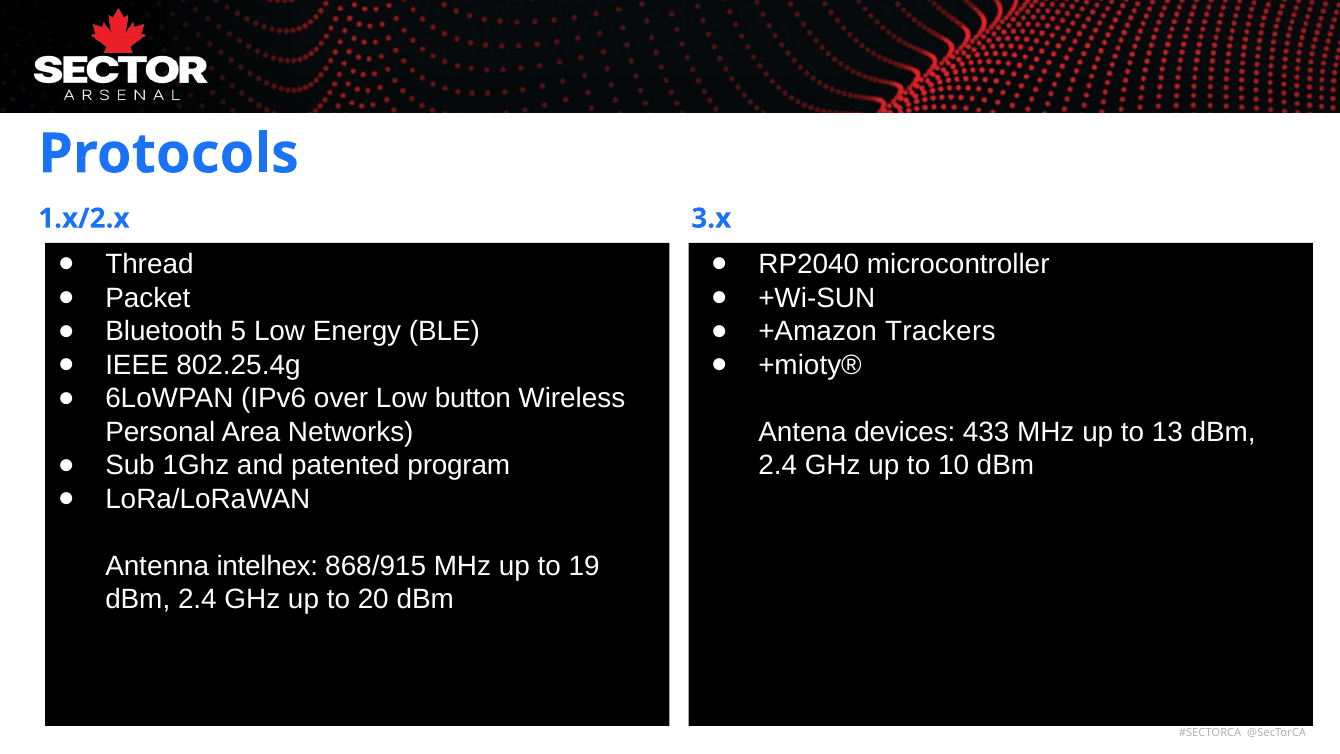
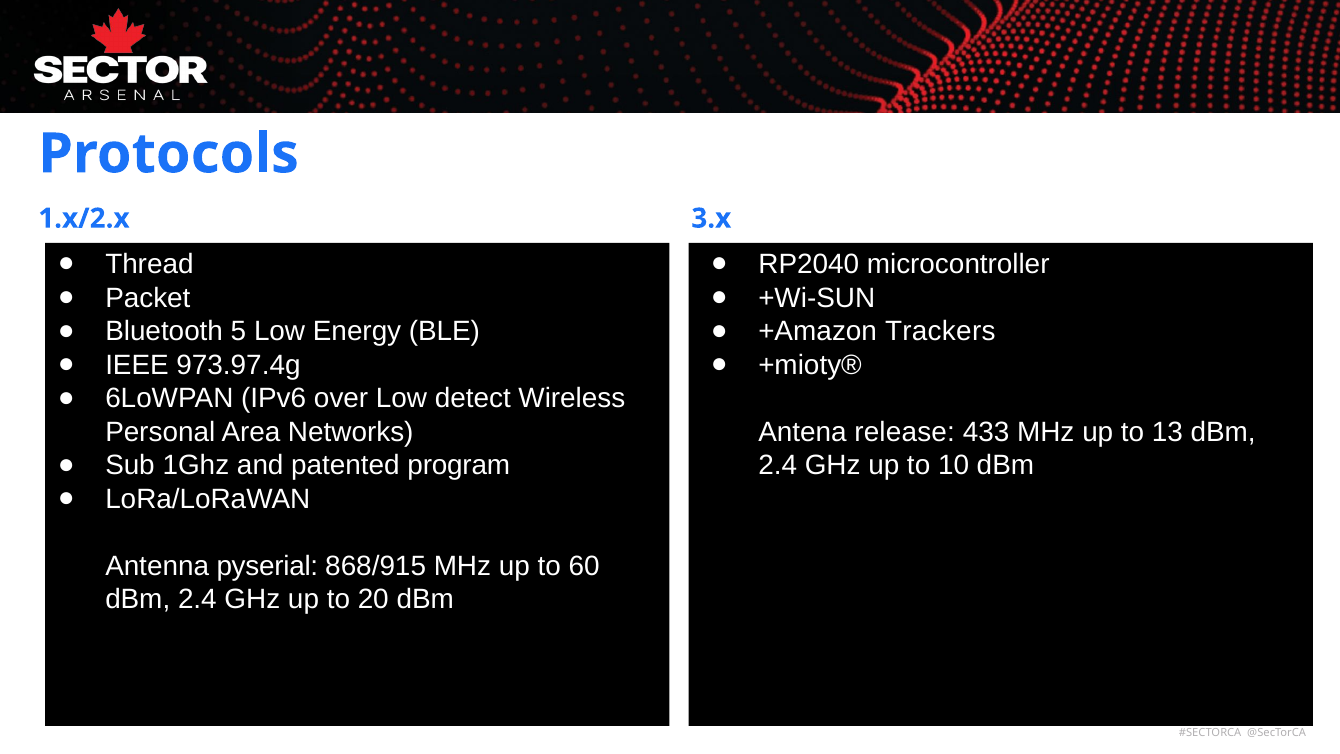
802.25.4g: 802.25.4g -> 973.97.4g
button: button -> detect
devices: devices -> release
intelhex: intelhex -> pyserial
19: 19 -> 60
